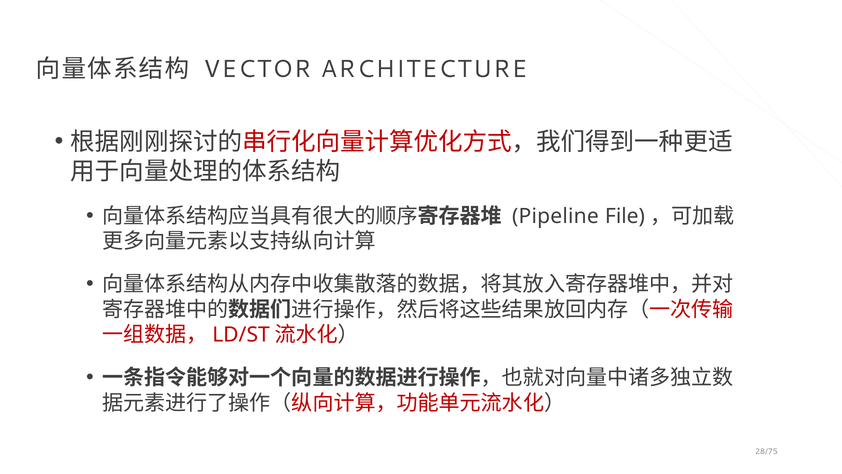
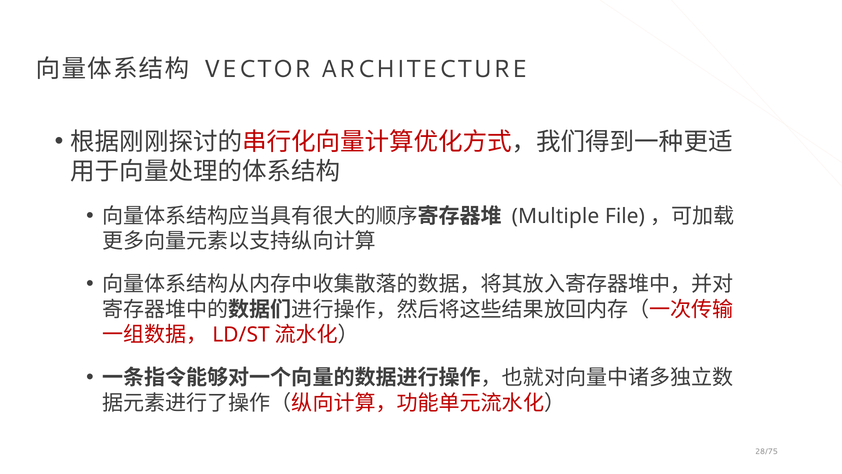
Pipeline: Pipeline -> Multiple
